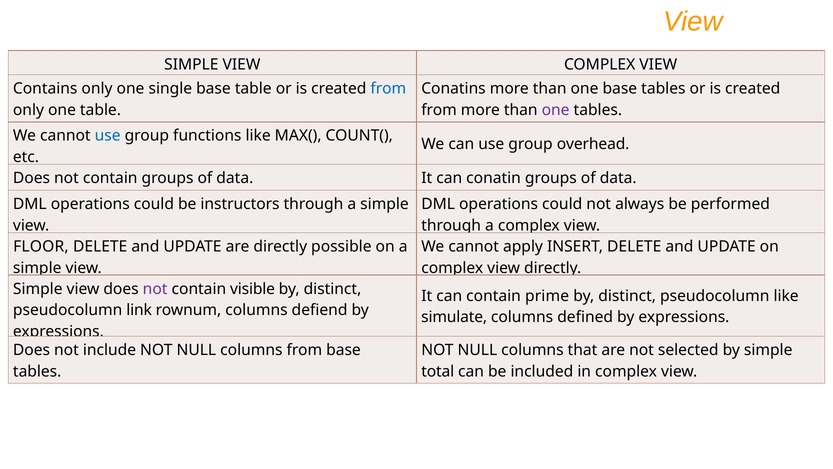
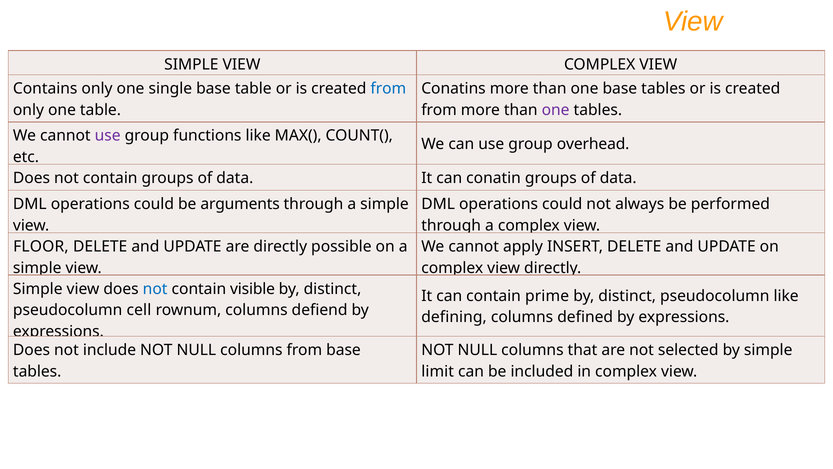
use at (108, 136) colour: blue -> purple
instructors: instructors -> arguments
not at (155, 289) colour: purple -> blue
link: link -> cell
simulate: simulate -> defining
total: total -> limit
